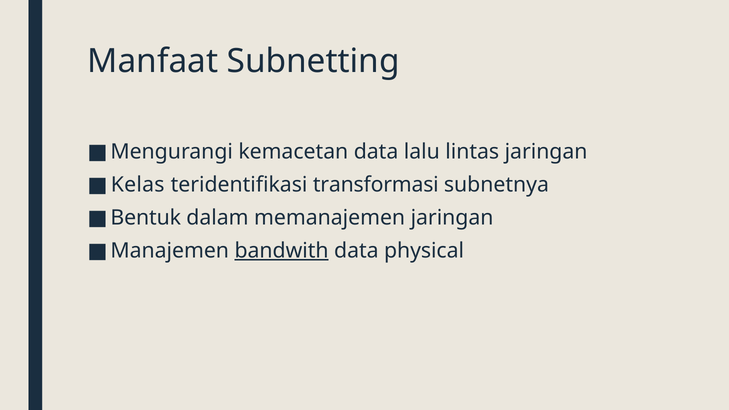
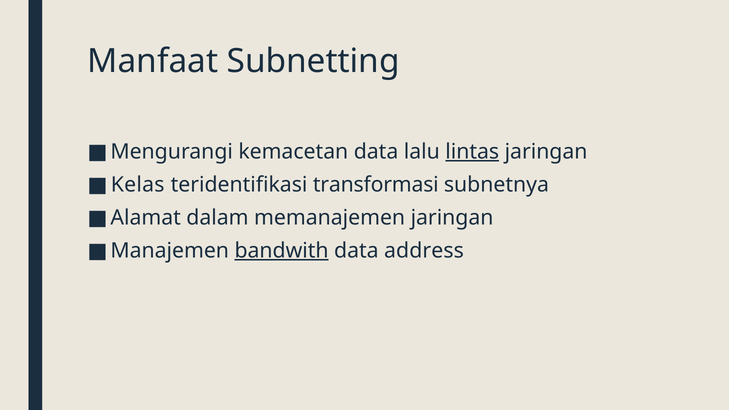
lintas underline: none -> present
Bentuk: Bentuk -> Alamat
physical: physical -> address
